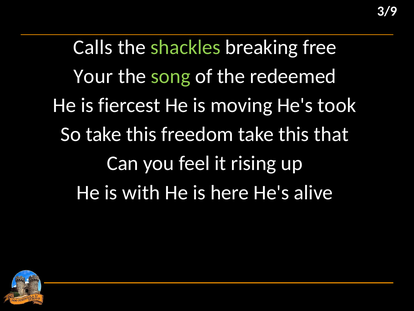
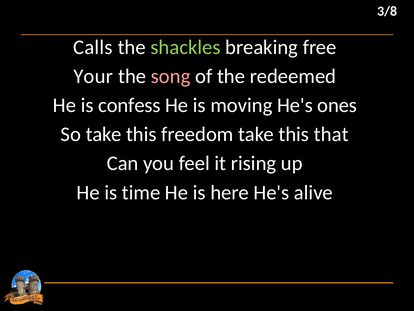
3/9: 3/9 -> 3/8
song colour: light green -> pink
fiercest: fiercest -> confess
took: took -> ones
with: with -> time
